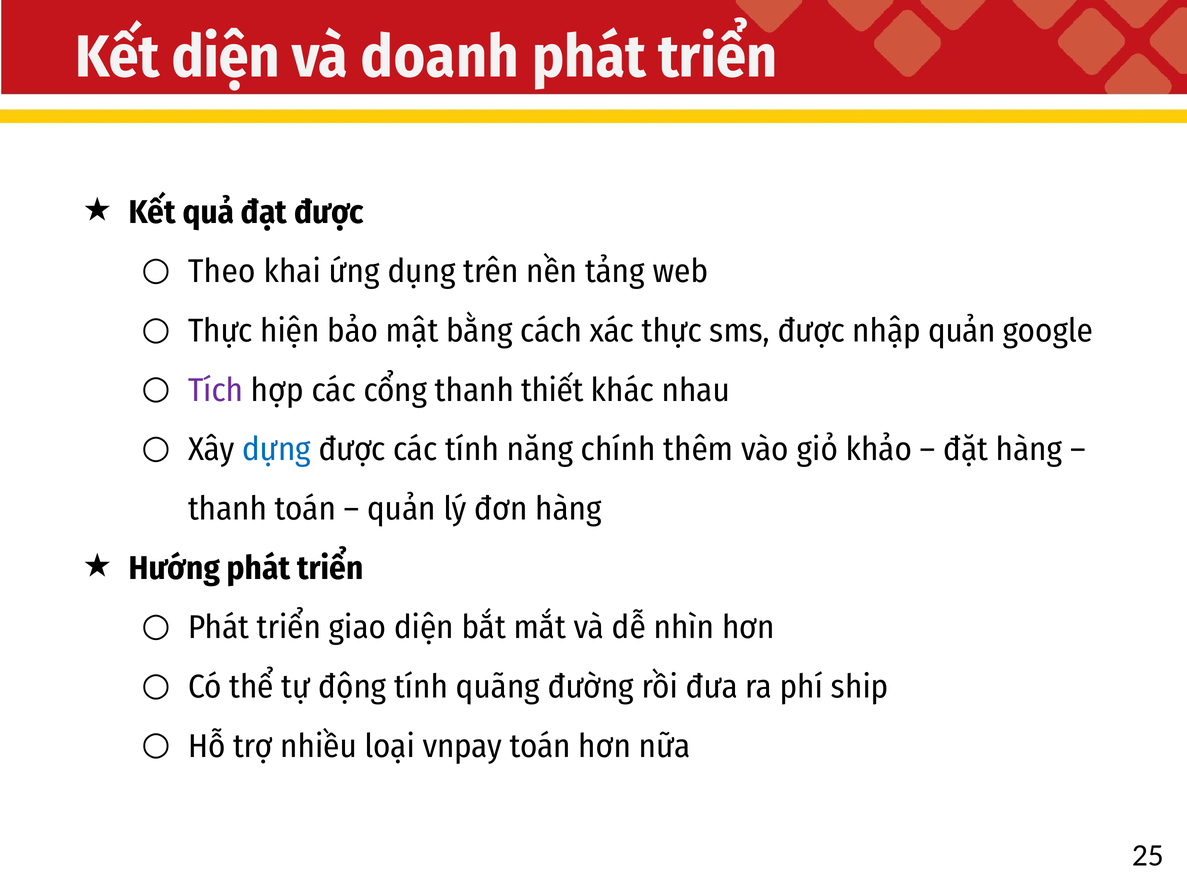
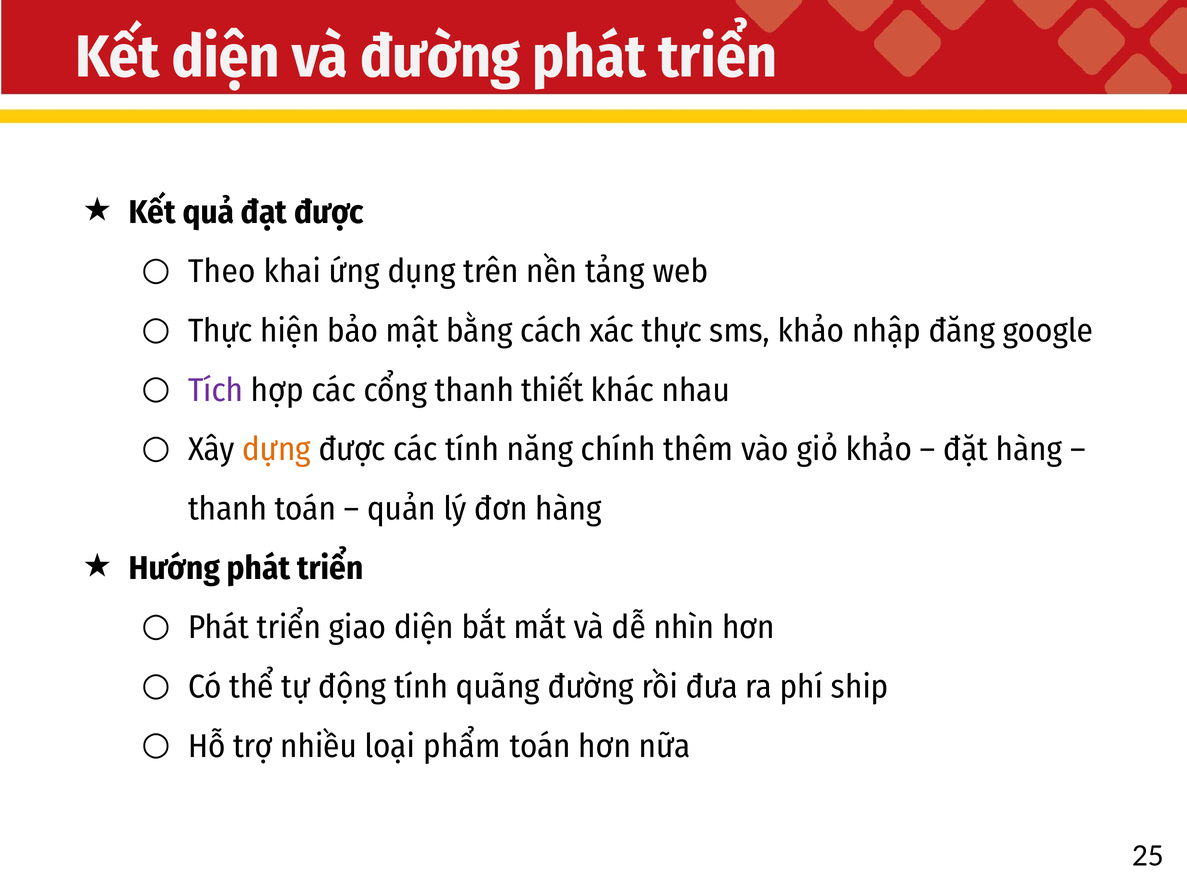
và doanh: doanh -> đường
sms được: được -> khảo
nhập quản: quản -> đăng
dựng colour: blue -> orange
vnpay: vnpay -> phẩm
